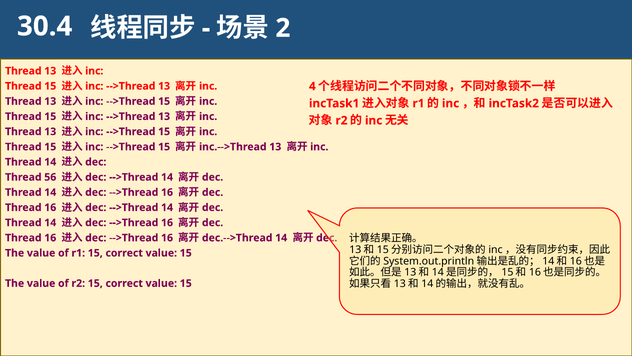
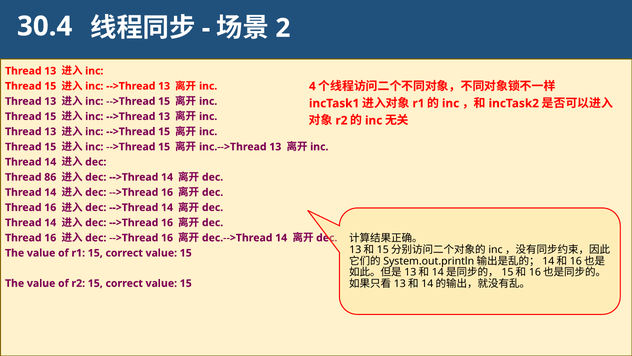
56: 56 -> 86
